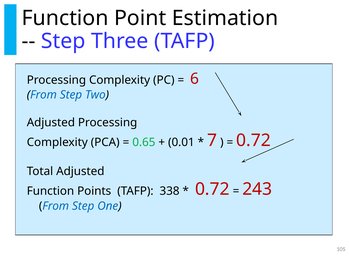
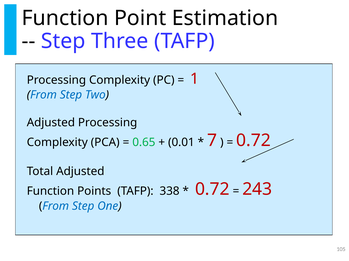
6: 6 -> 1
